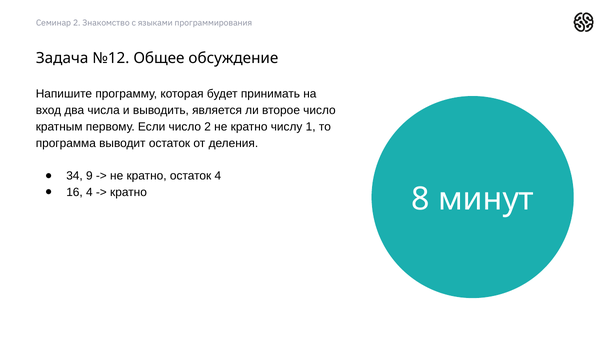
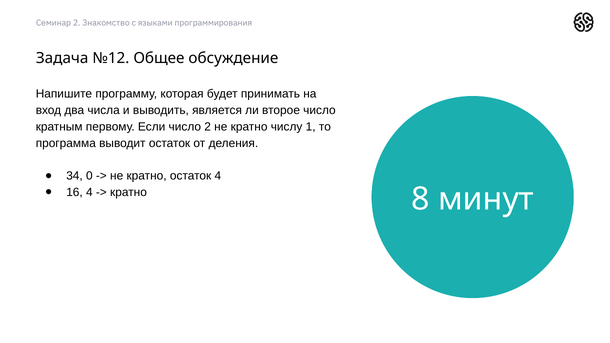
9: 9 -> 0
